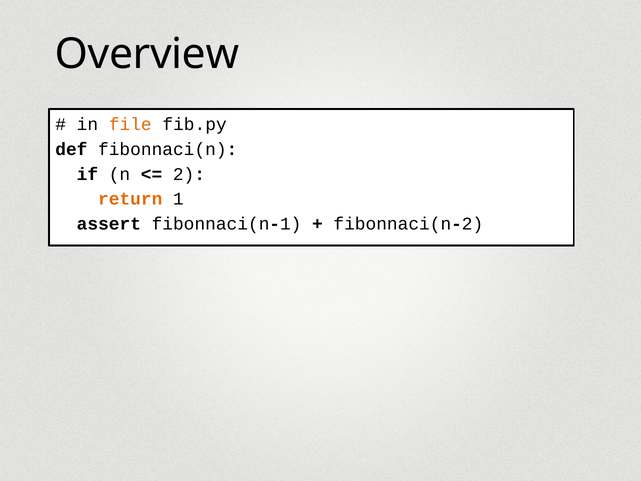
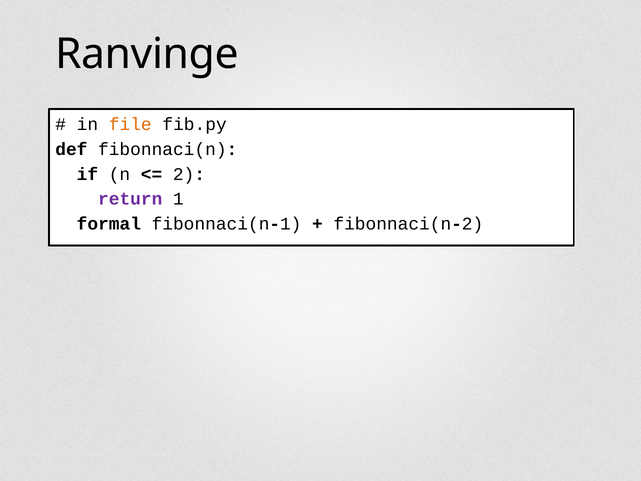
Overview: Overview -> Ranvinge
return colour: orange -> purple
assert: assert -> formal
